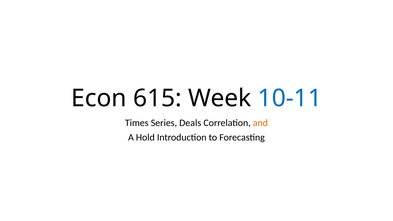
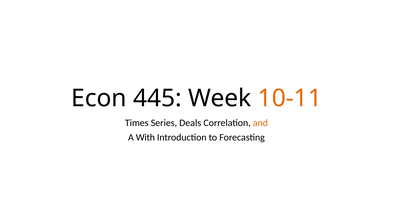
615: 615 -> 445
10-11 colour: blue -> orange
Hold: Hold -> With
